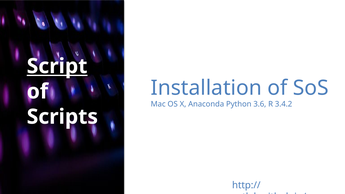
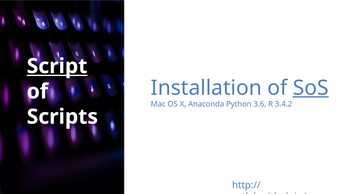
SoS underline: none -> present
